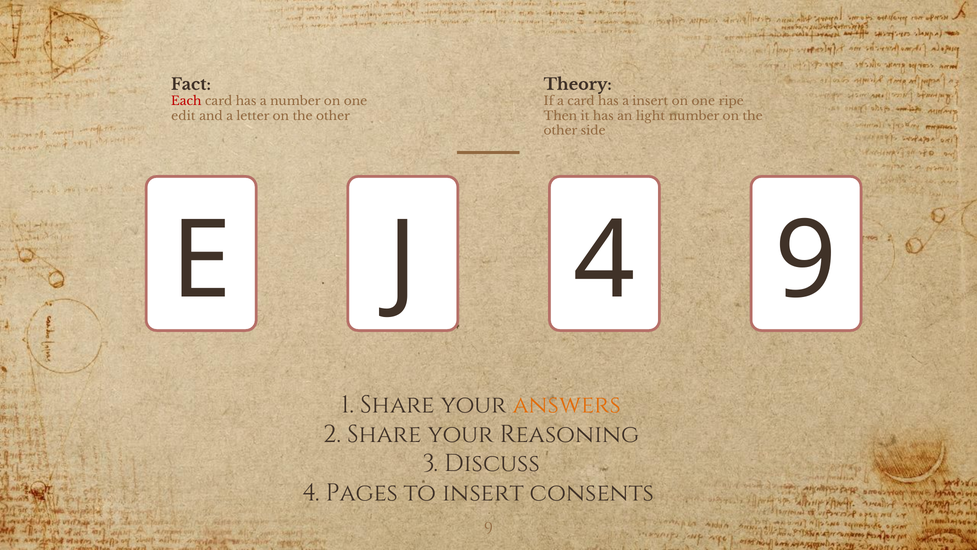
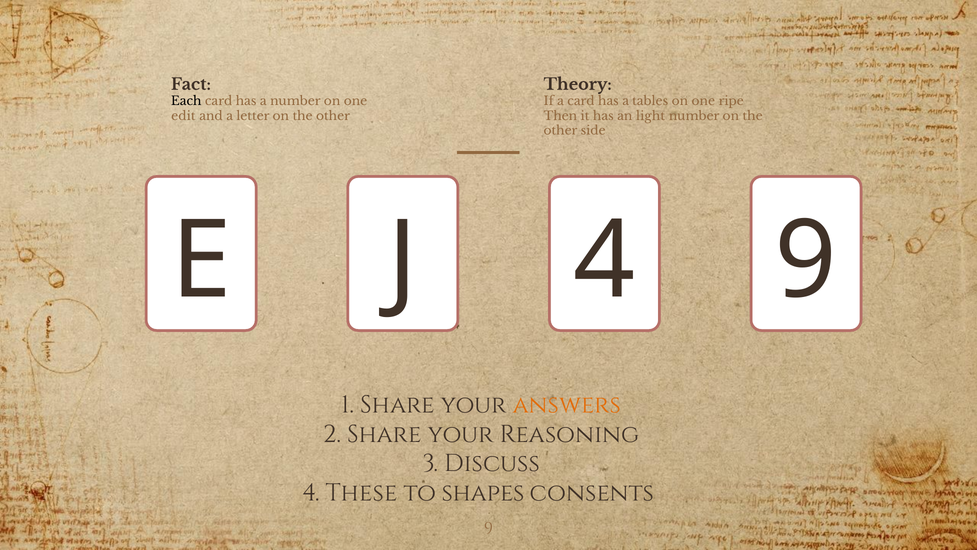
Each colour: red -> black
a insert: insert -> tables
Pages: Pages -> These
to insert: insert -> shapes
